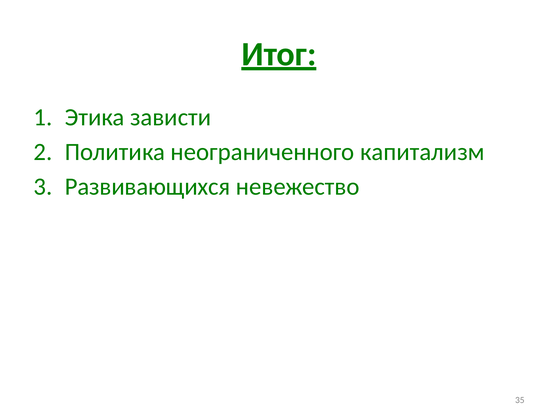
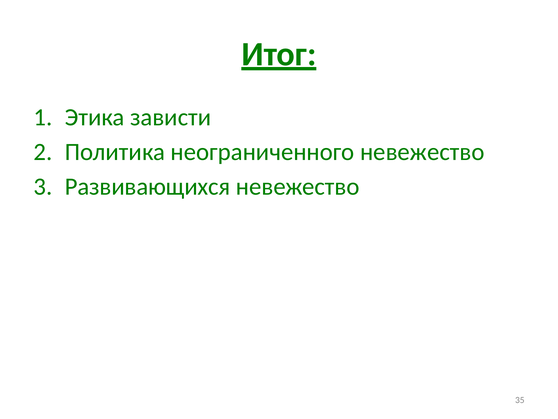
неограниченного капитализм: капитализм -> невежество
